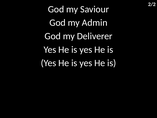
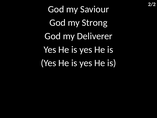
Admin: Admin -> Strong
